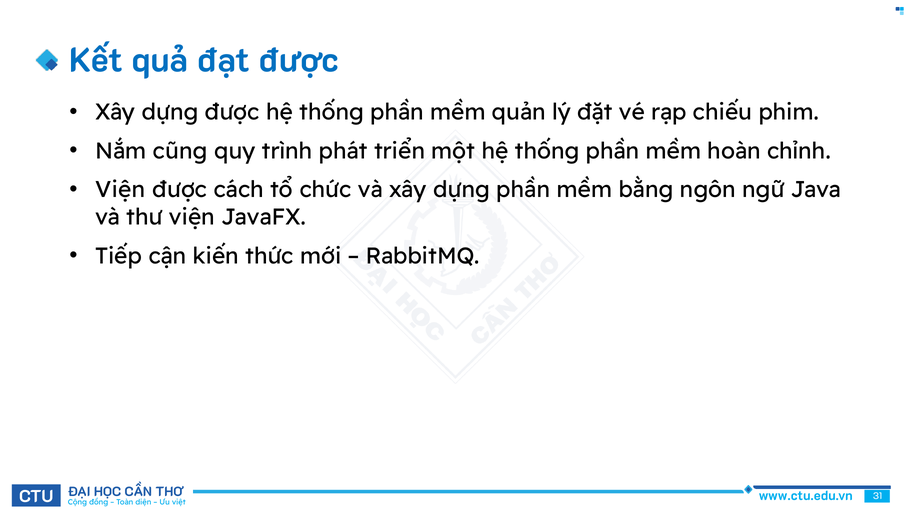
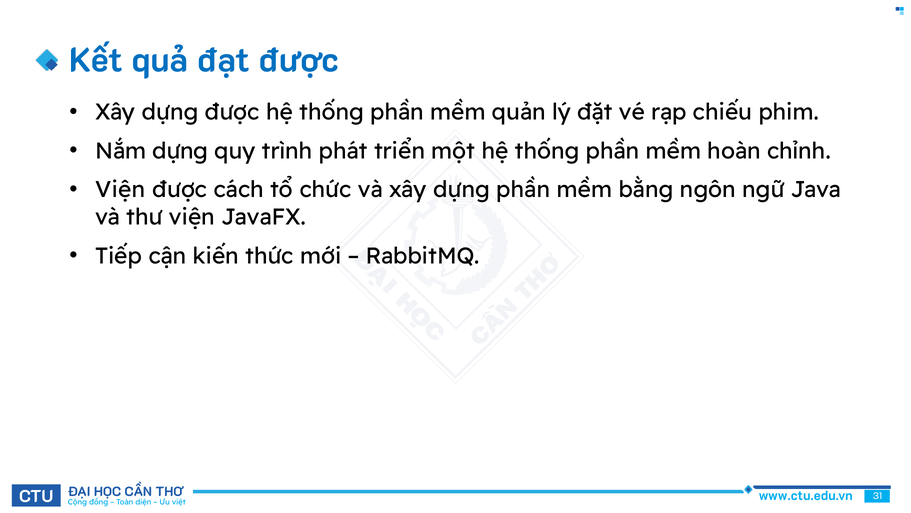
Nắm cũng: cũng -> dựng
